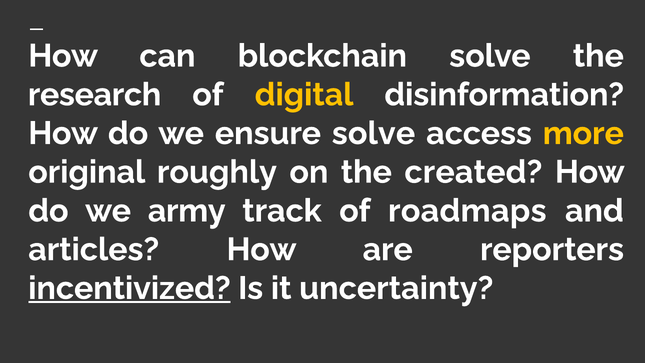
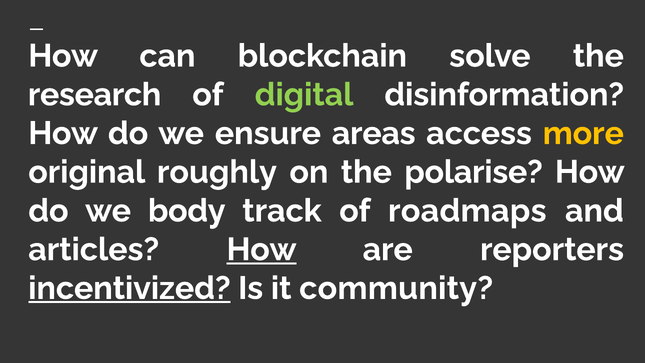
digital colour: yellow -> light green
ensure solve: solve -> areas
created: created -> polarise
army: army -> body
How at (262, 249) underline: none -> present
uncertainty: uncertainty -> community
